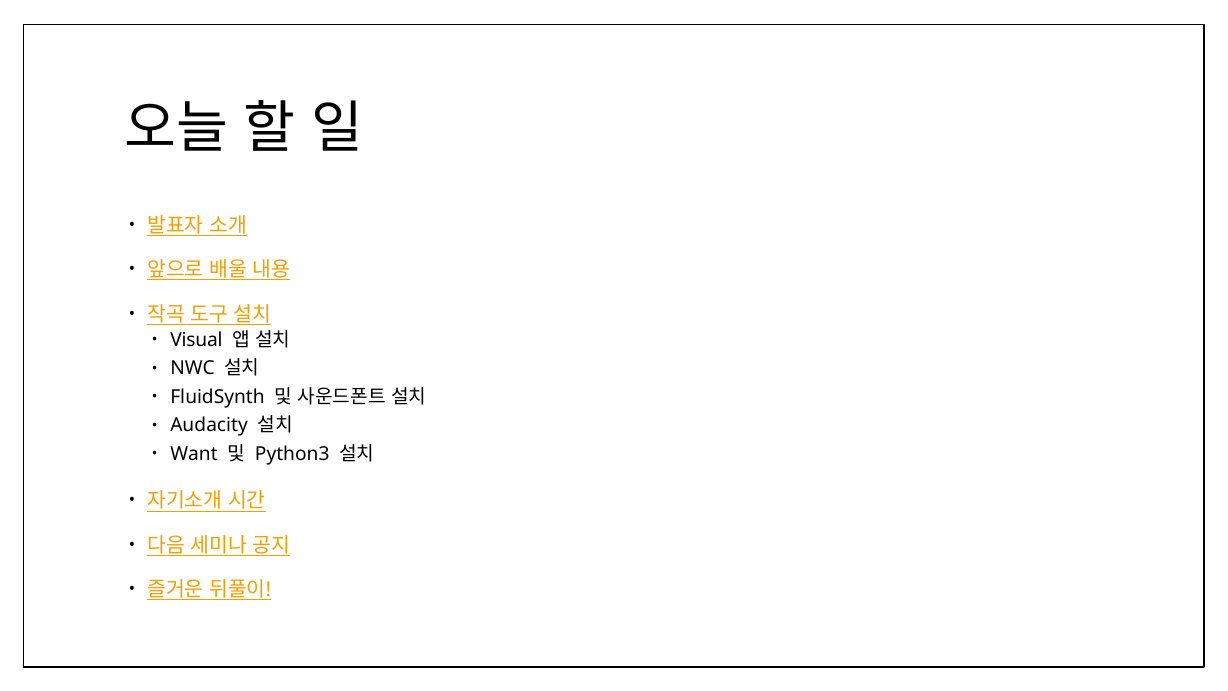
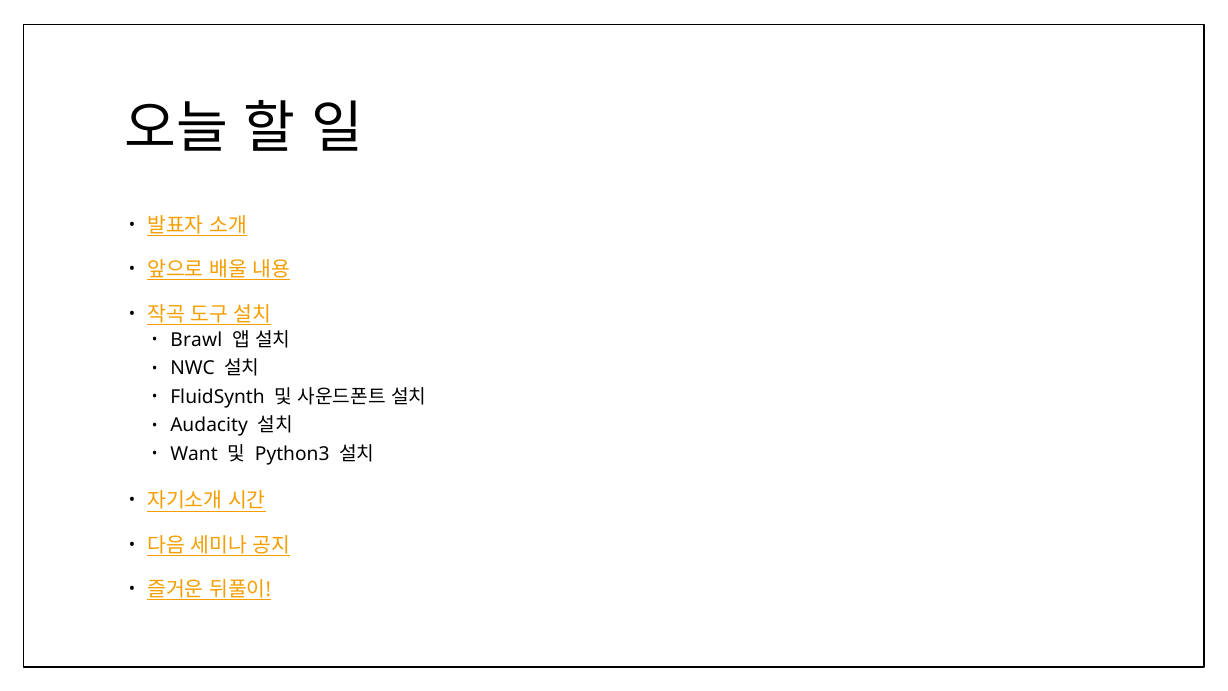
Visual: Visual -> Brawl
